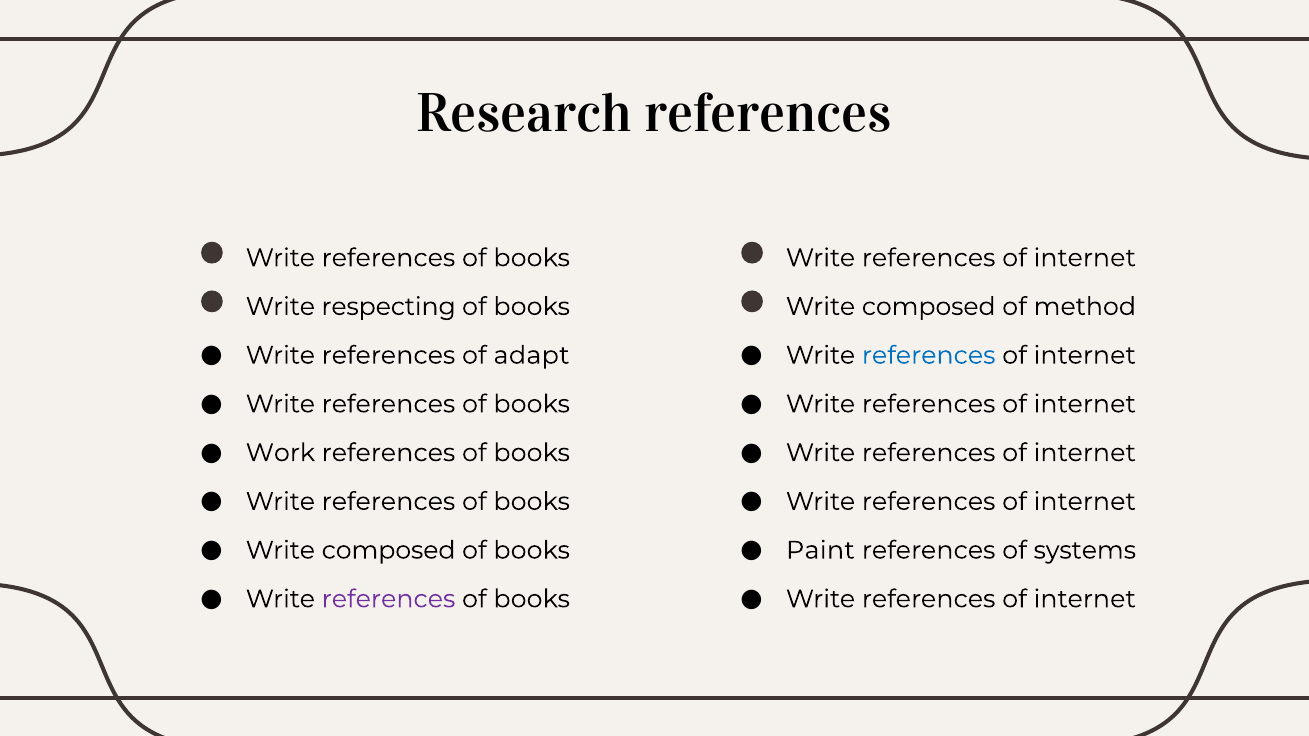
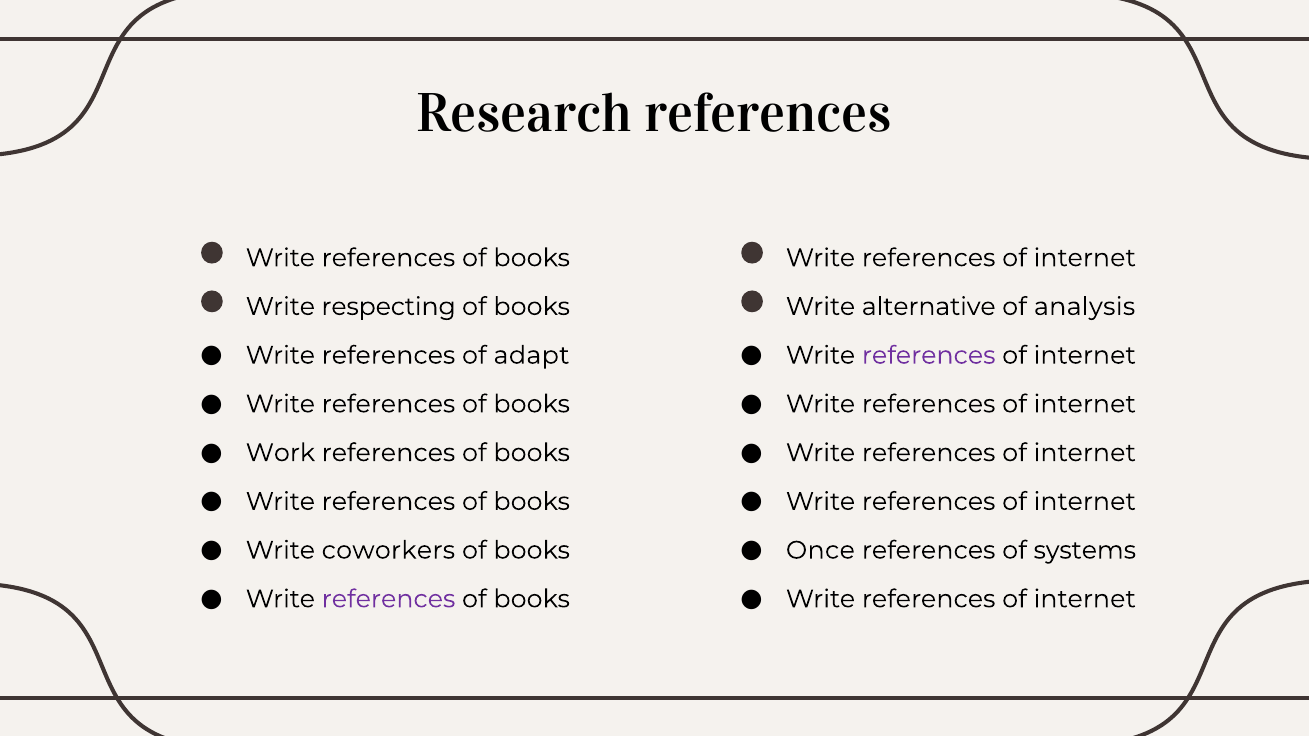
composed at (929, 307): composed -> alternative
method: method -> analysis
references at (929, 355) colour: blue -> purple
composed at (389, 551): composed -> coworkers
Paint: Paint -> Once
